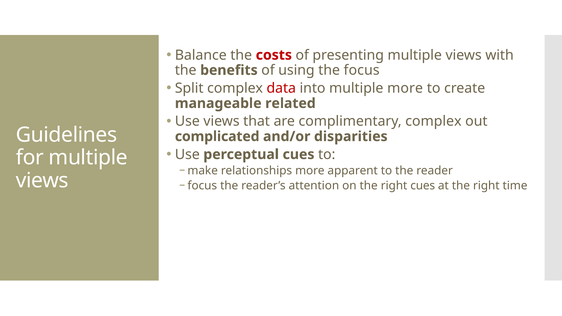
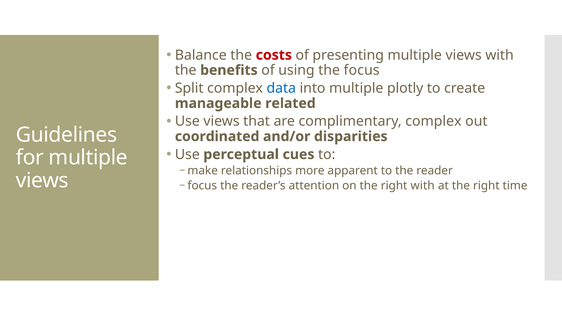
data colour: red -> blue
multiple more: more -> plotly
complicated: complicated -> coordinated
right cues: cues -> with
